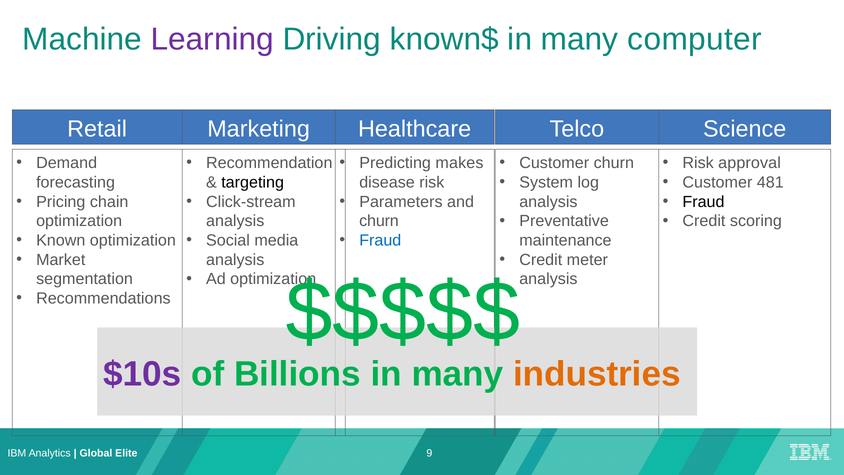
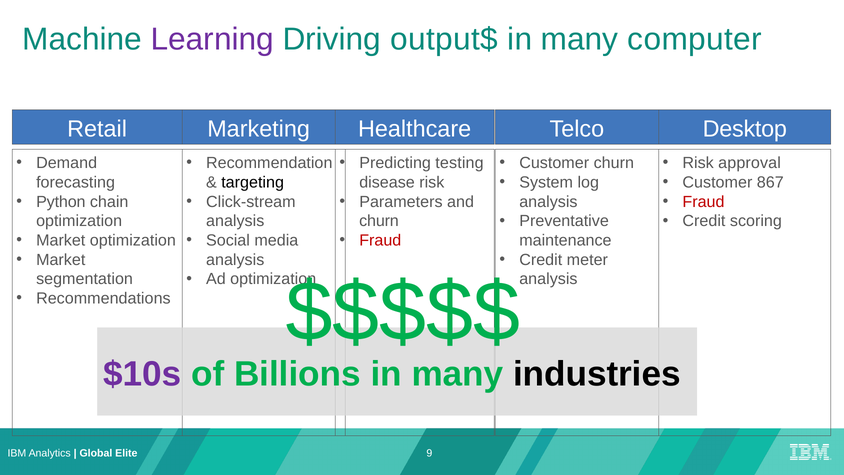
known$: known$ -> output$
Science: Science -> Desktop
makes: makes -> testing
481: 481 -> 867
Pricing: Pricing -> Python
Fraud at (703, 202) colour: black -> red
Known at (61, 240): Known -> Market
Fraud at (380, 240) colour: blue -> red
industries colour: orange -> black
